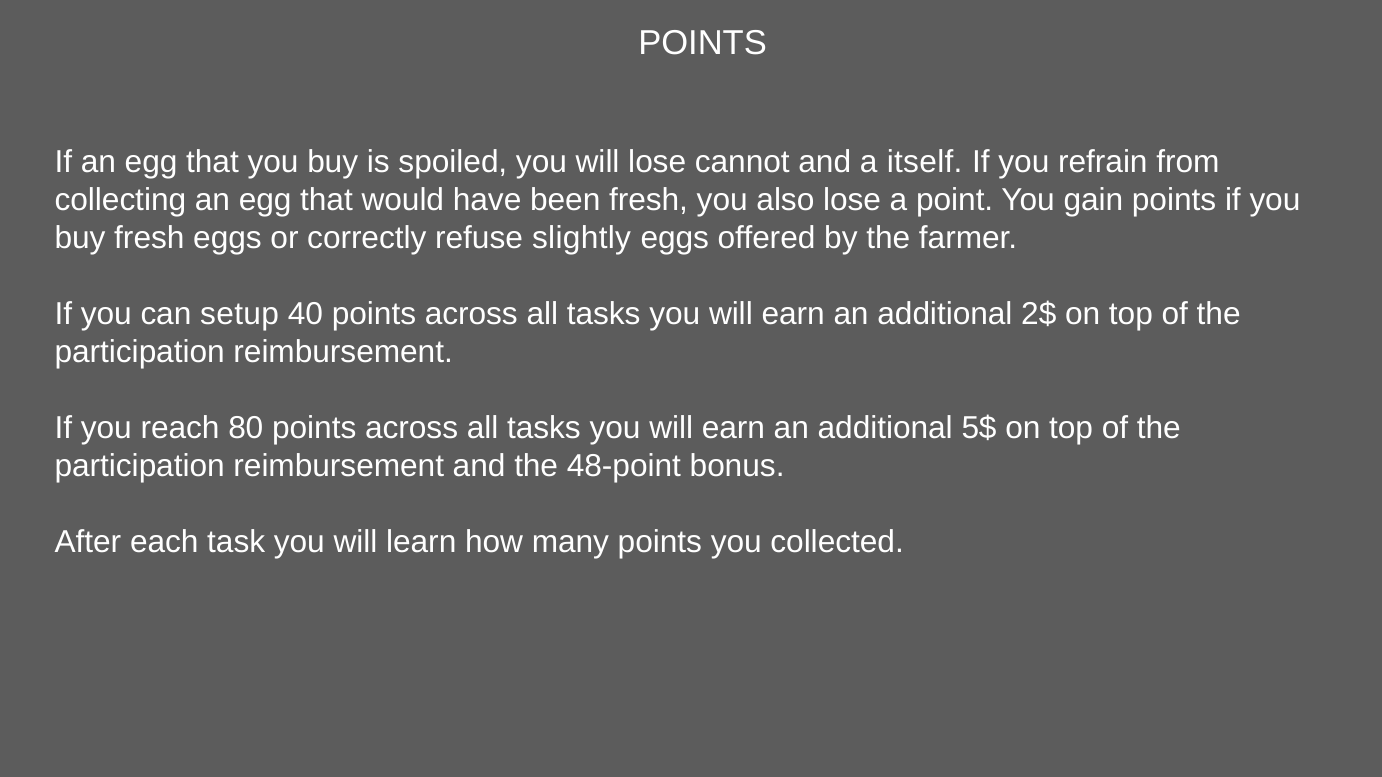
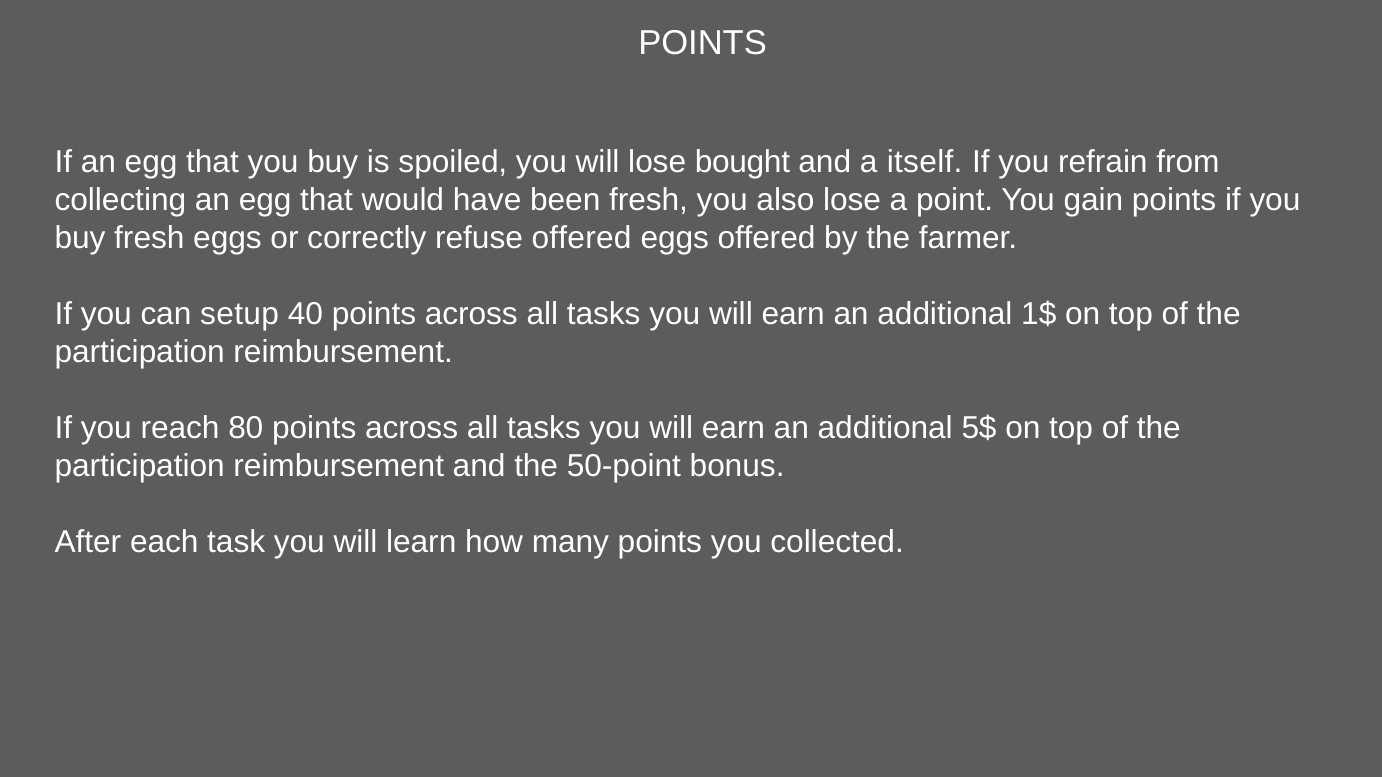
cannot: cannot -> bought
refuse slightly: slightly -> offered
2$: 2$ -> 1$
48-point: 48-point -> 50-point
